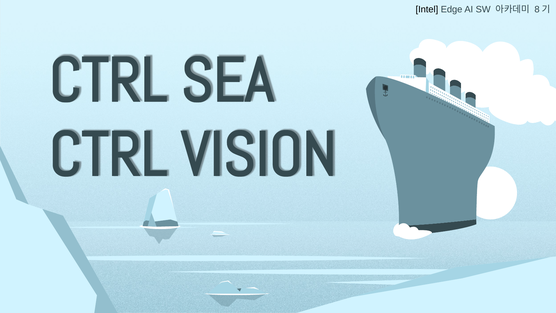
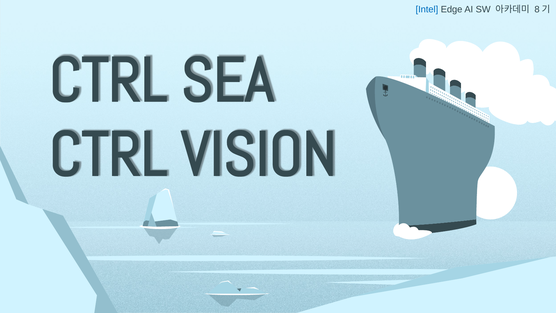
Intel colour: black -> blue
